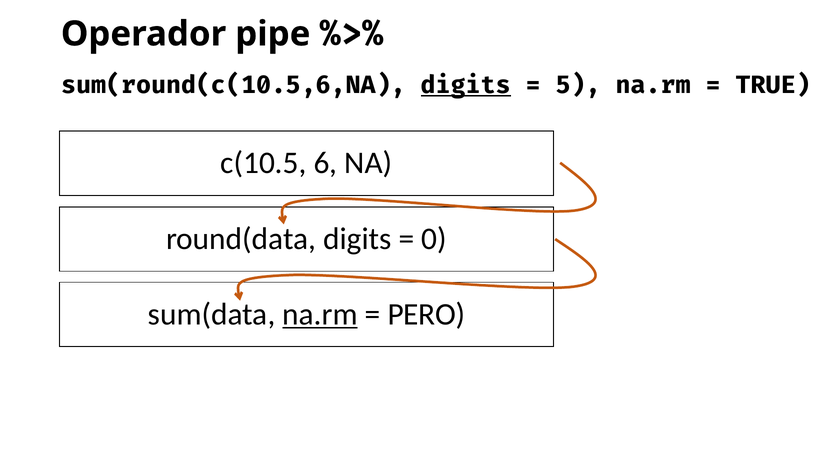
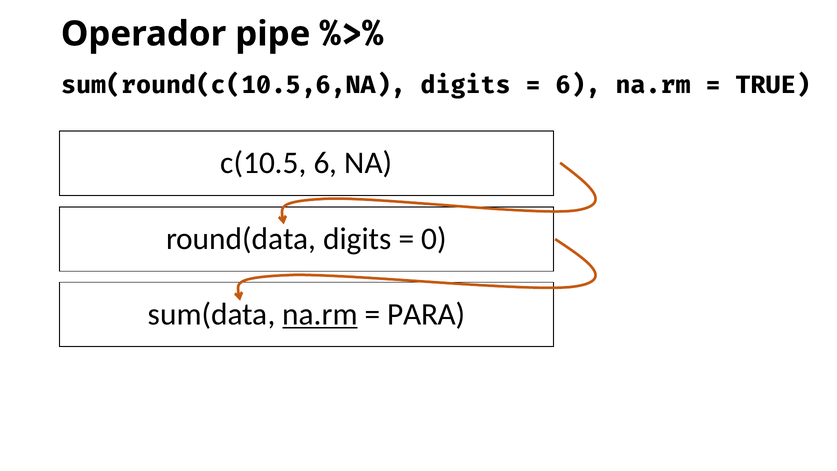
digits at (466, 85) underline: present -> none
5 at (578, 85): 5 -> 6
PERO: PERO -> PARA
